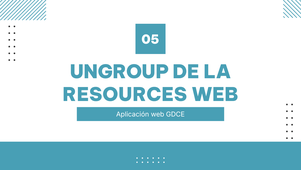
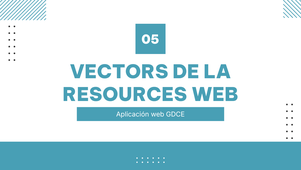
UNGROUP: UNGROUP -> VECTORS
